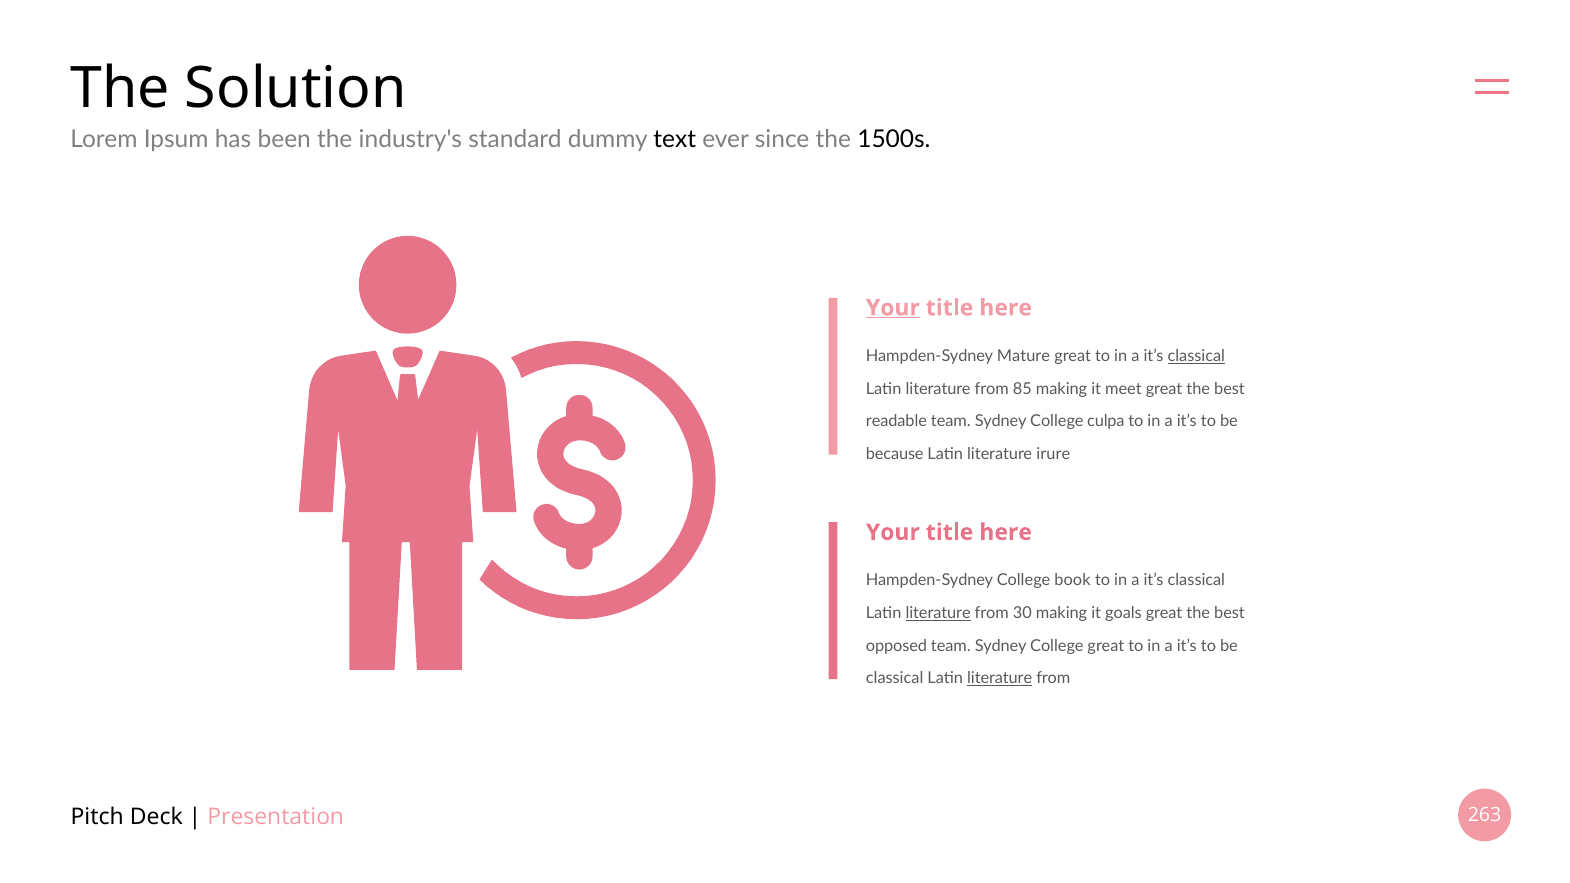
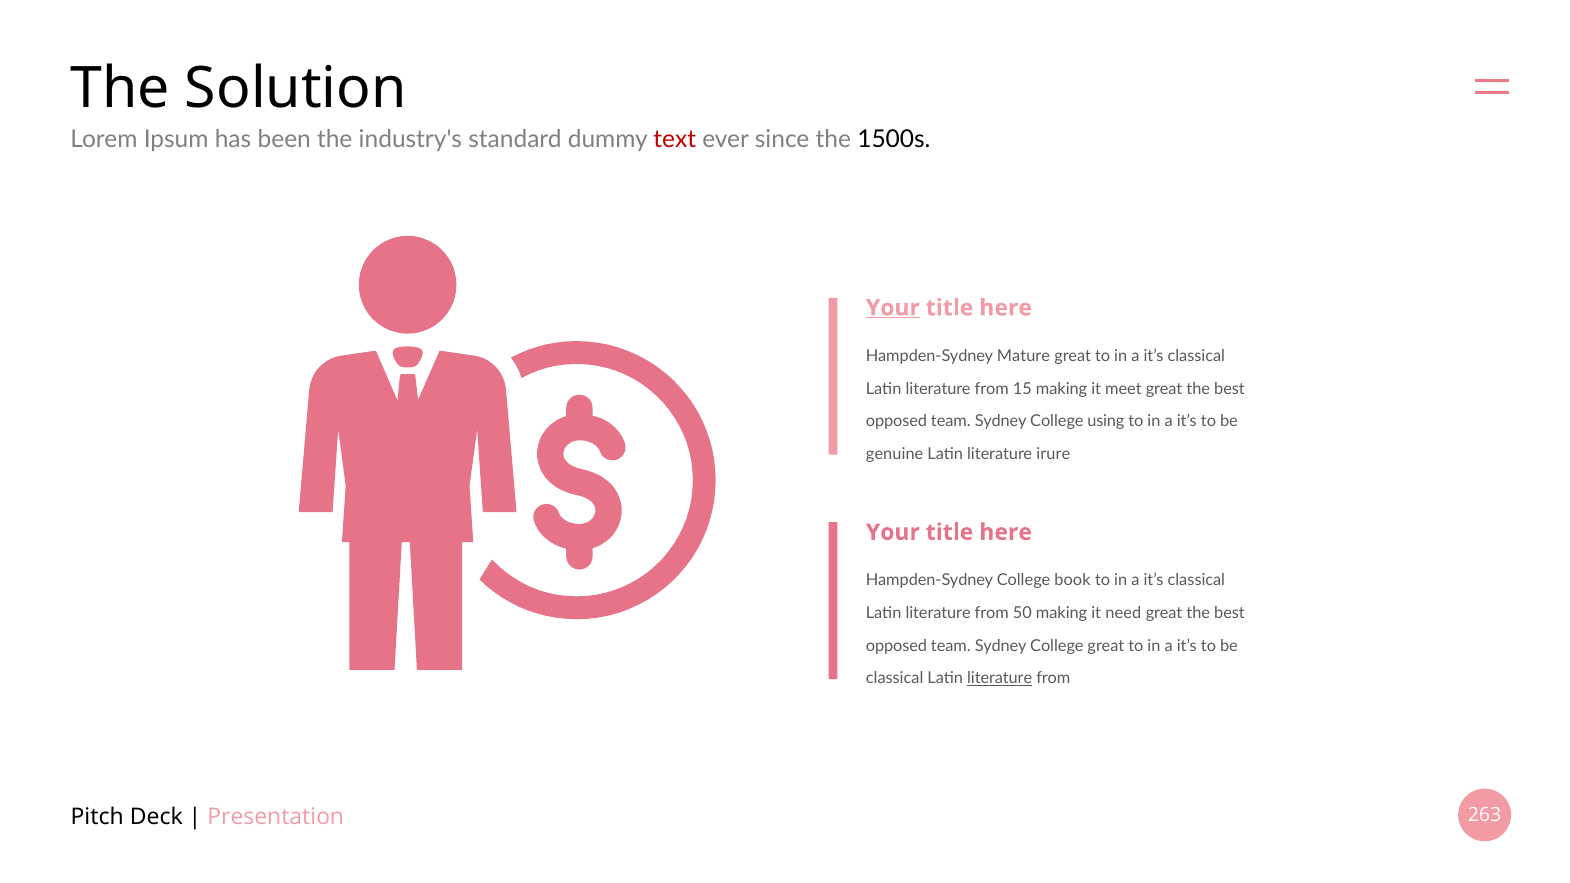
text colour: black -> red
classical at (1196, 356) underline: present -> none
85: 85 -> 15
readable at (896, 421): readable -> opposed
culpa: culpa -> using
because: because -> genuine
literature at (938, 613) underline: present -> none
30: 30 -> 50
goals: goals -> need
